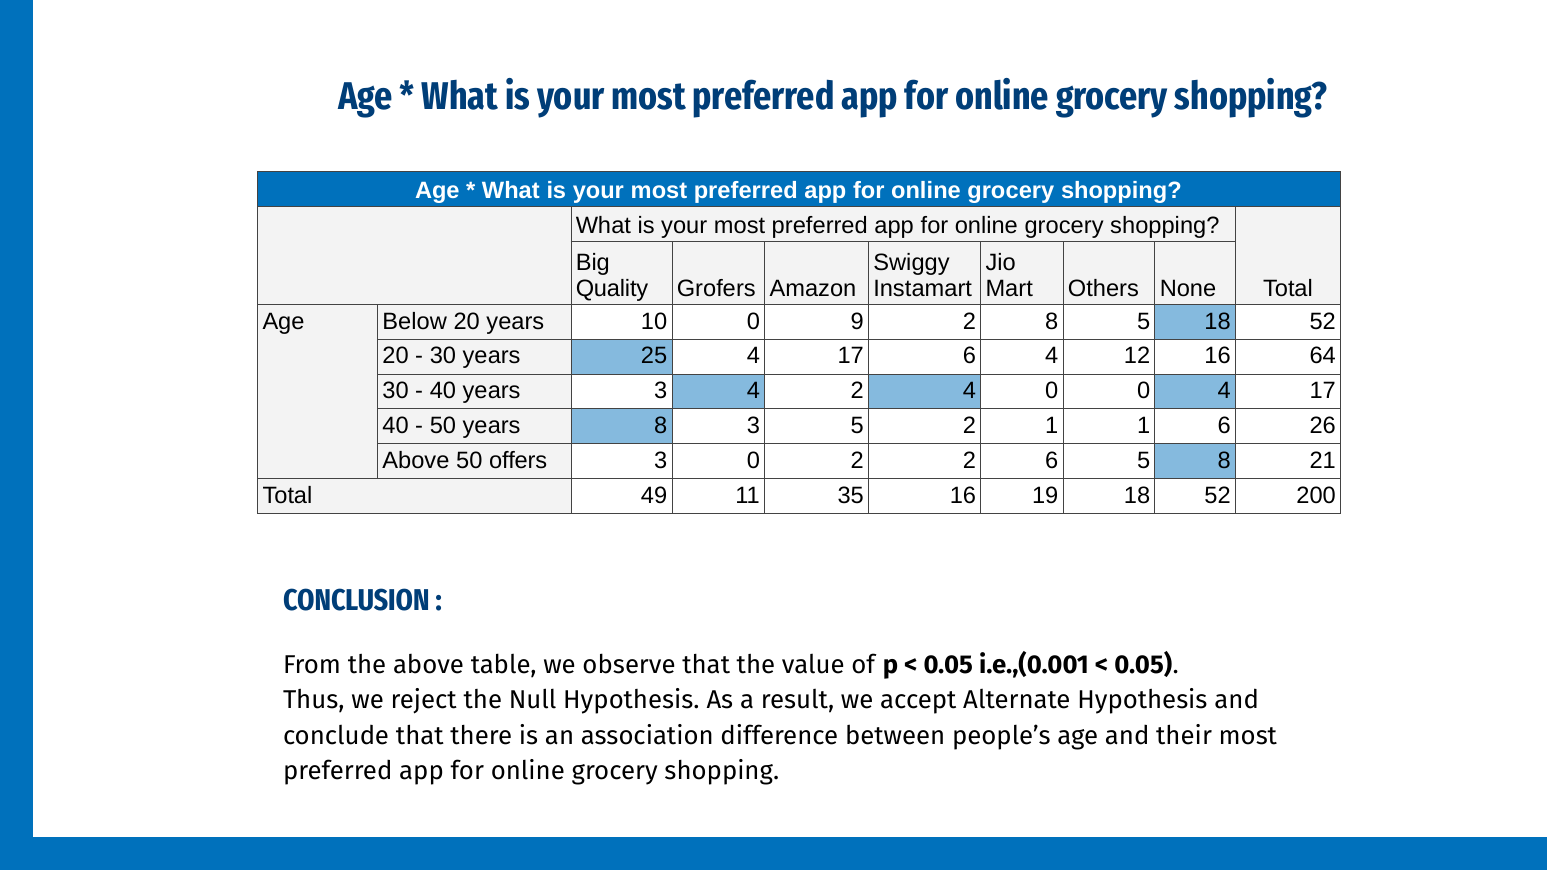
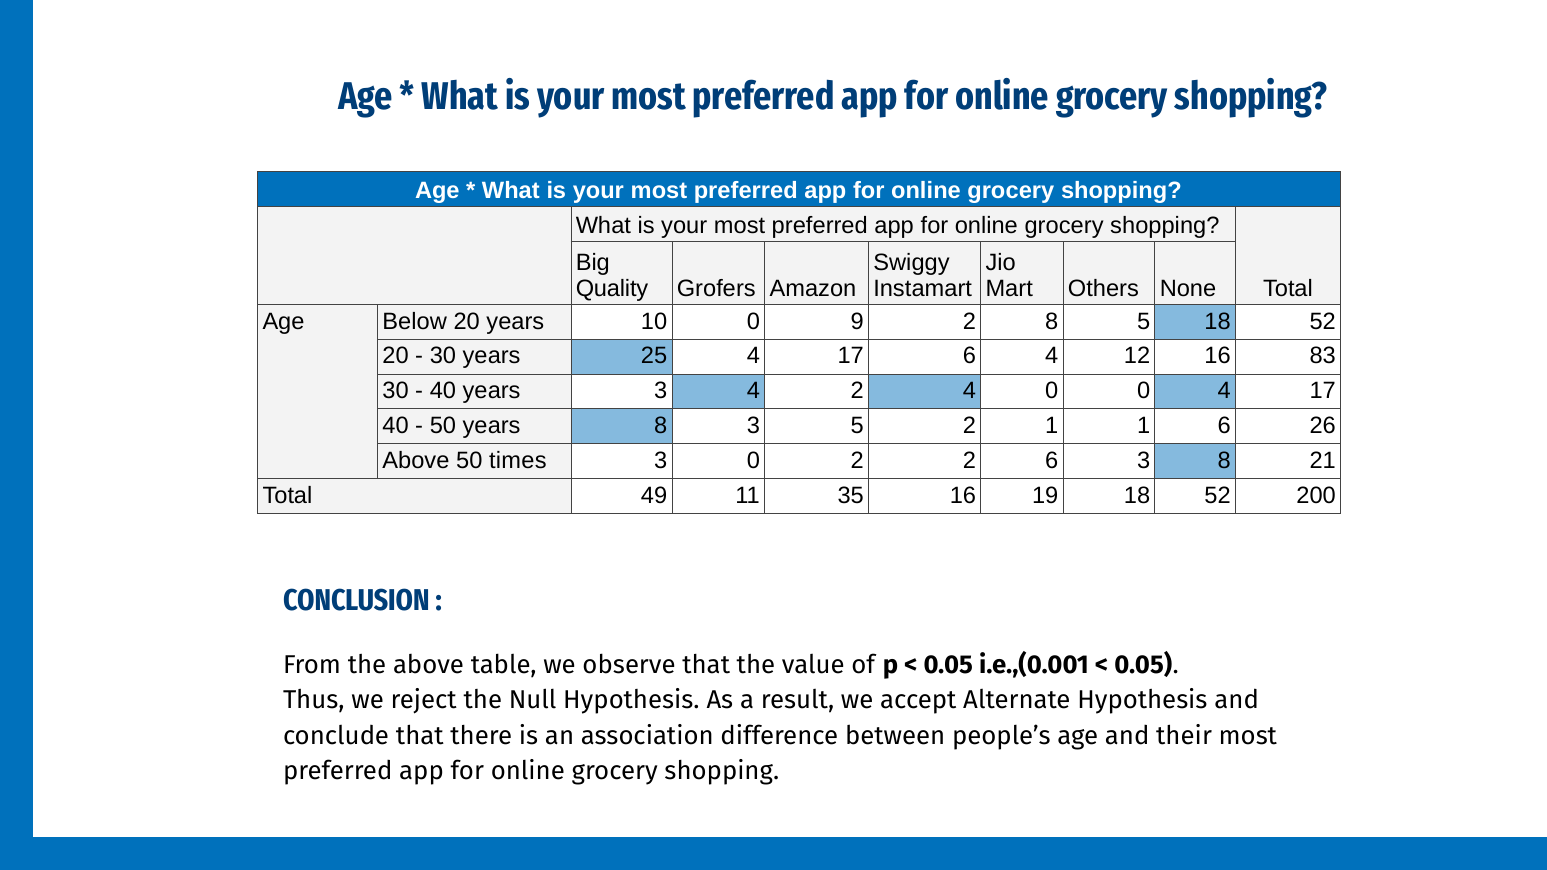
64: 64 -> 83
offers: offers -> times
6 5: 5 -> 3
